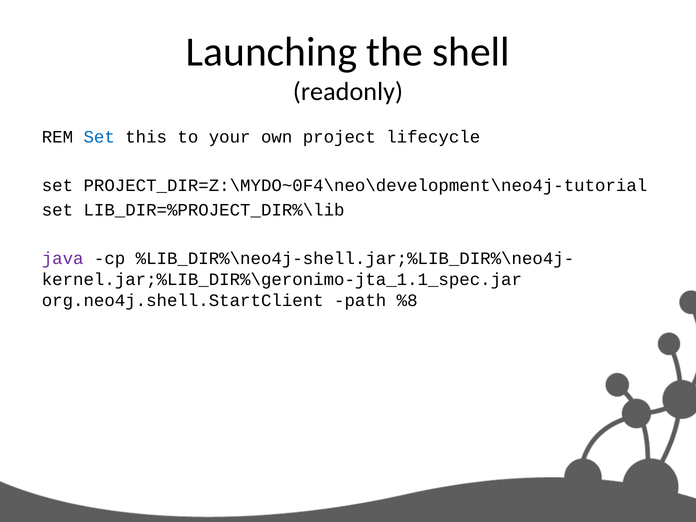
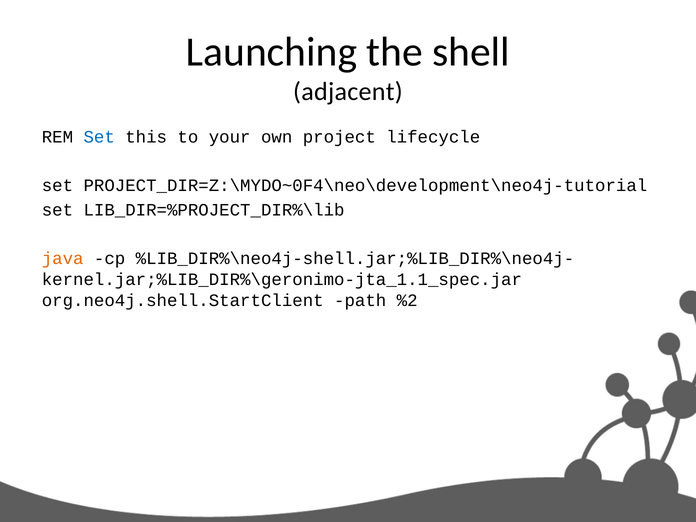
readonly: readonly -> adjacent
java colour: purple -> orange
%8: %8 -> %2
